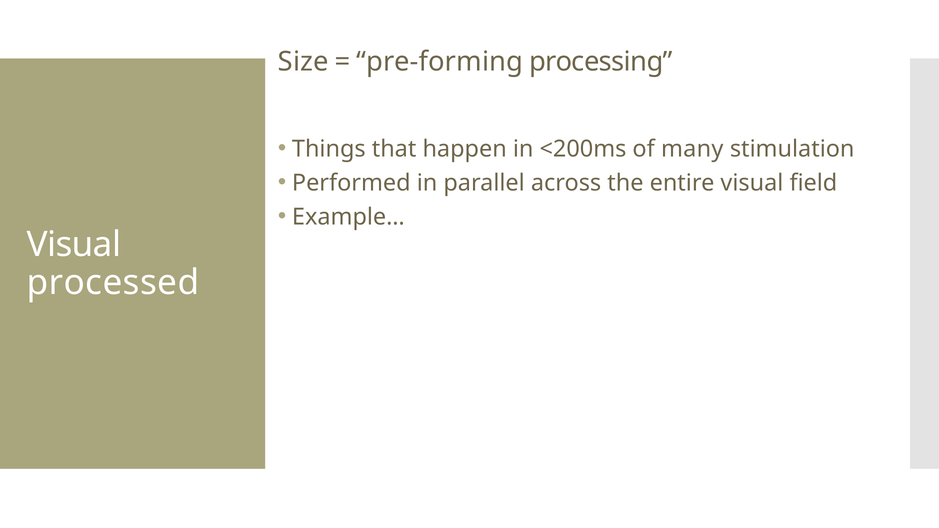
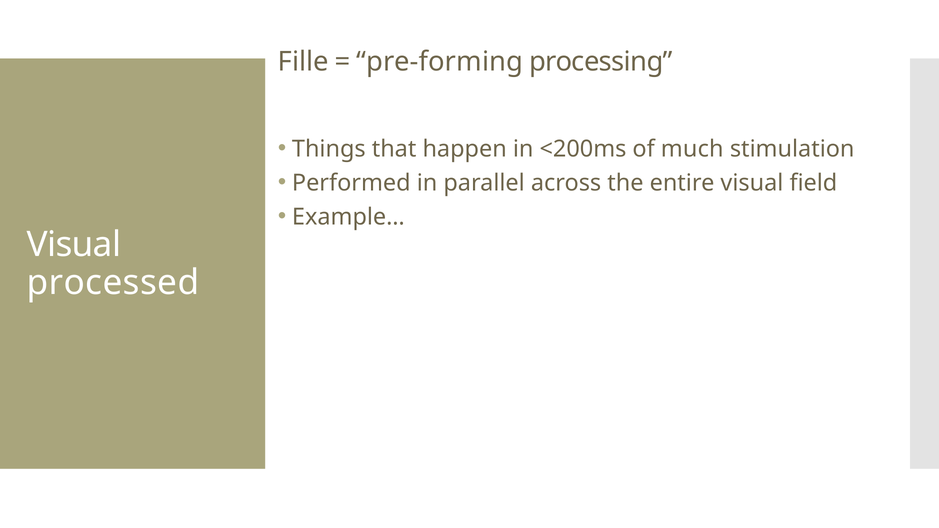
Size: Size -> Fille
many: many -> much
